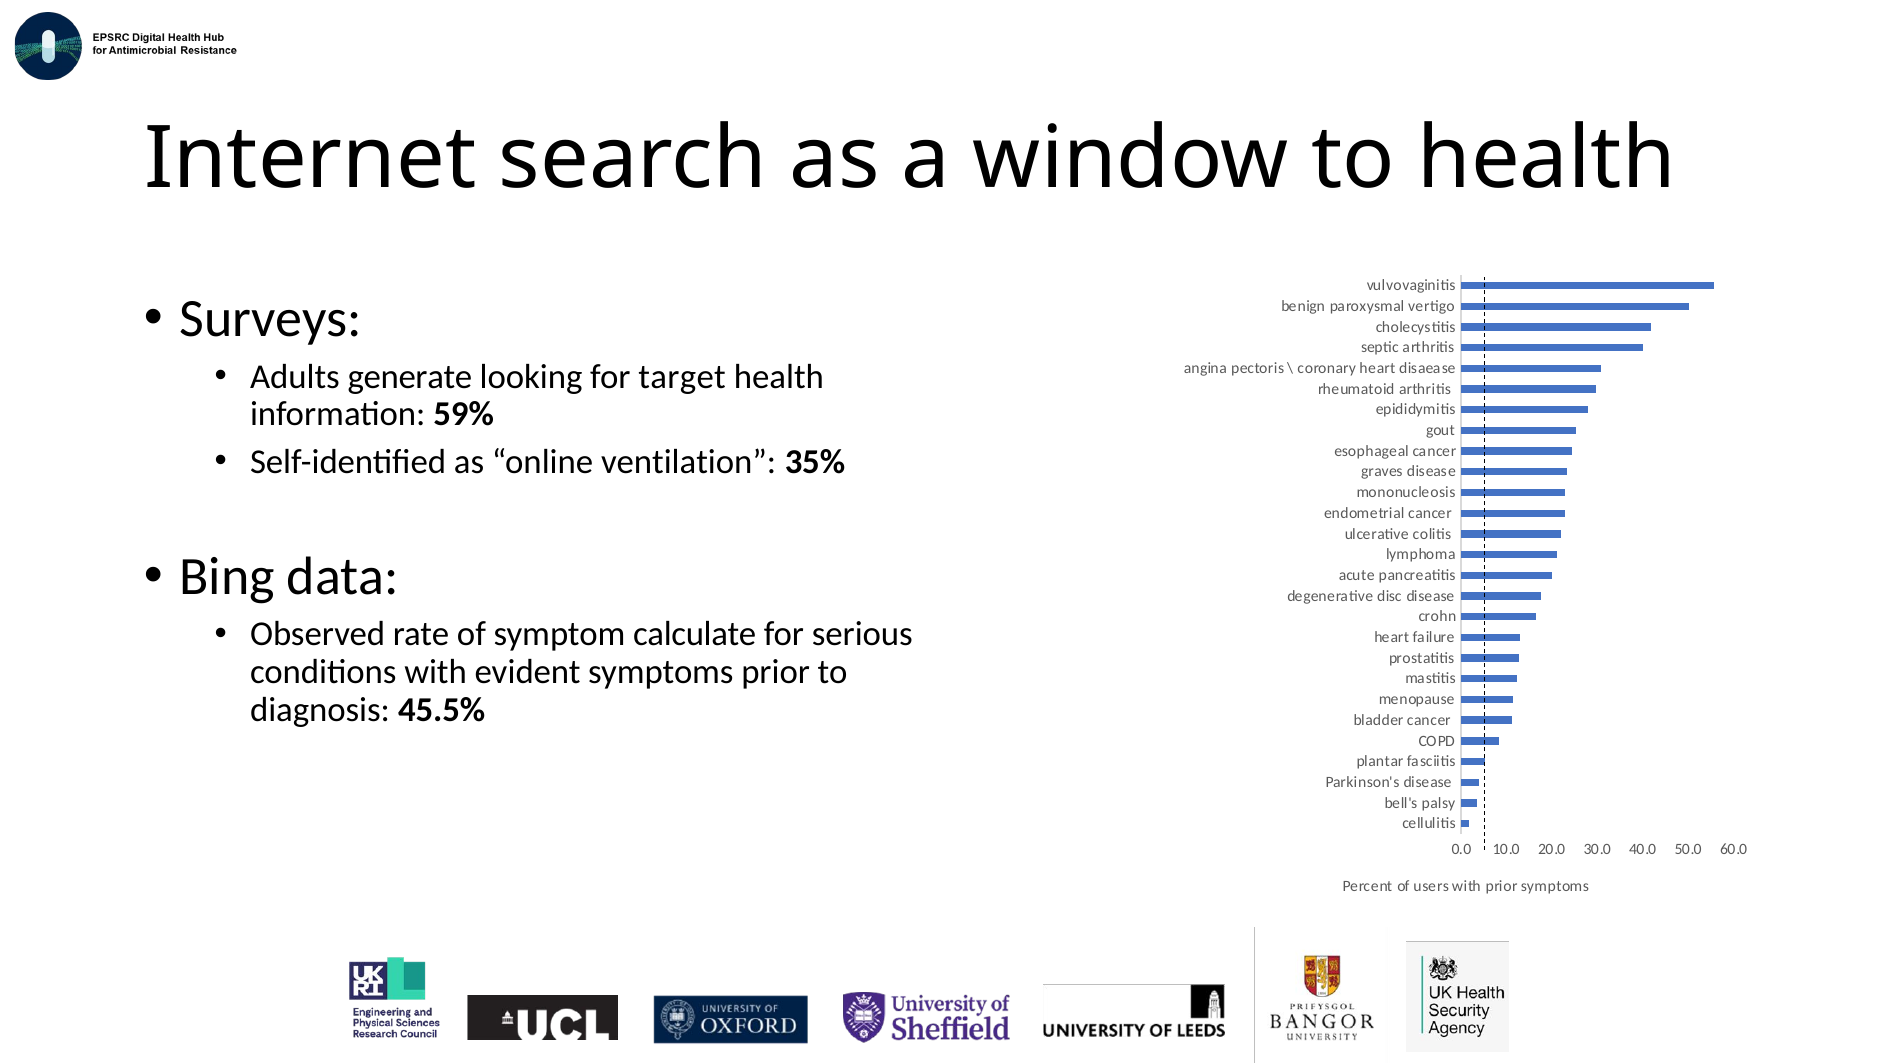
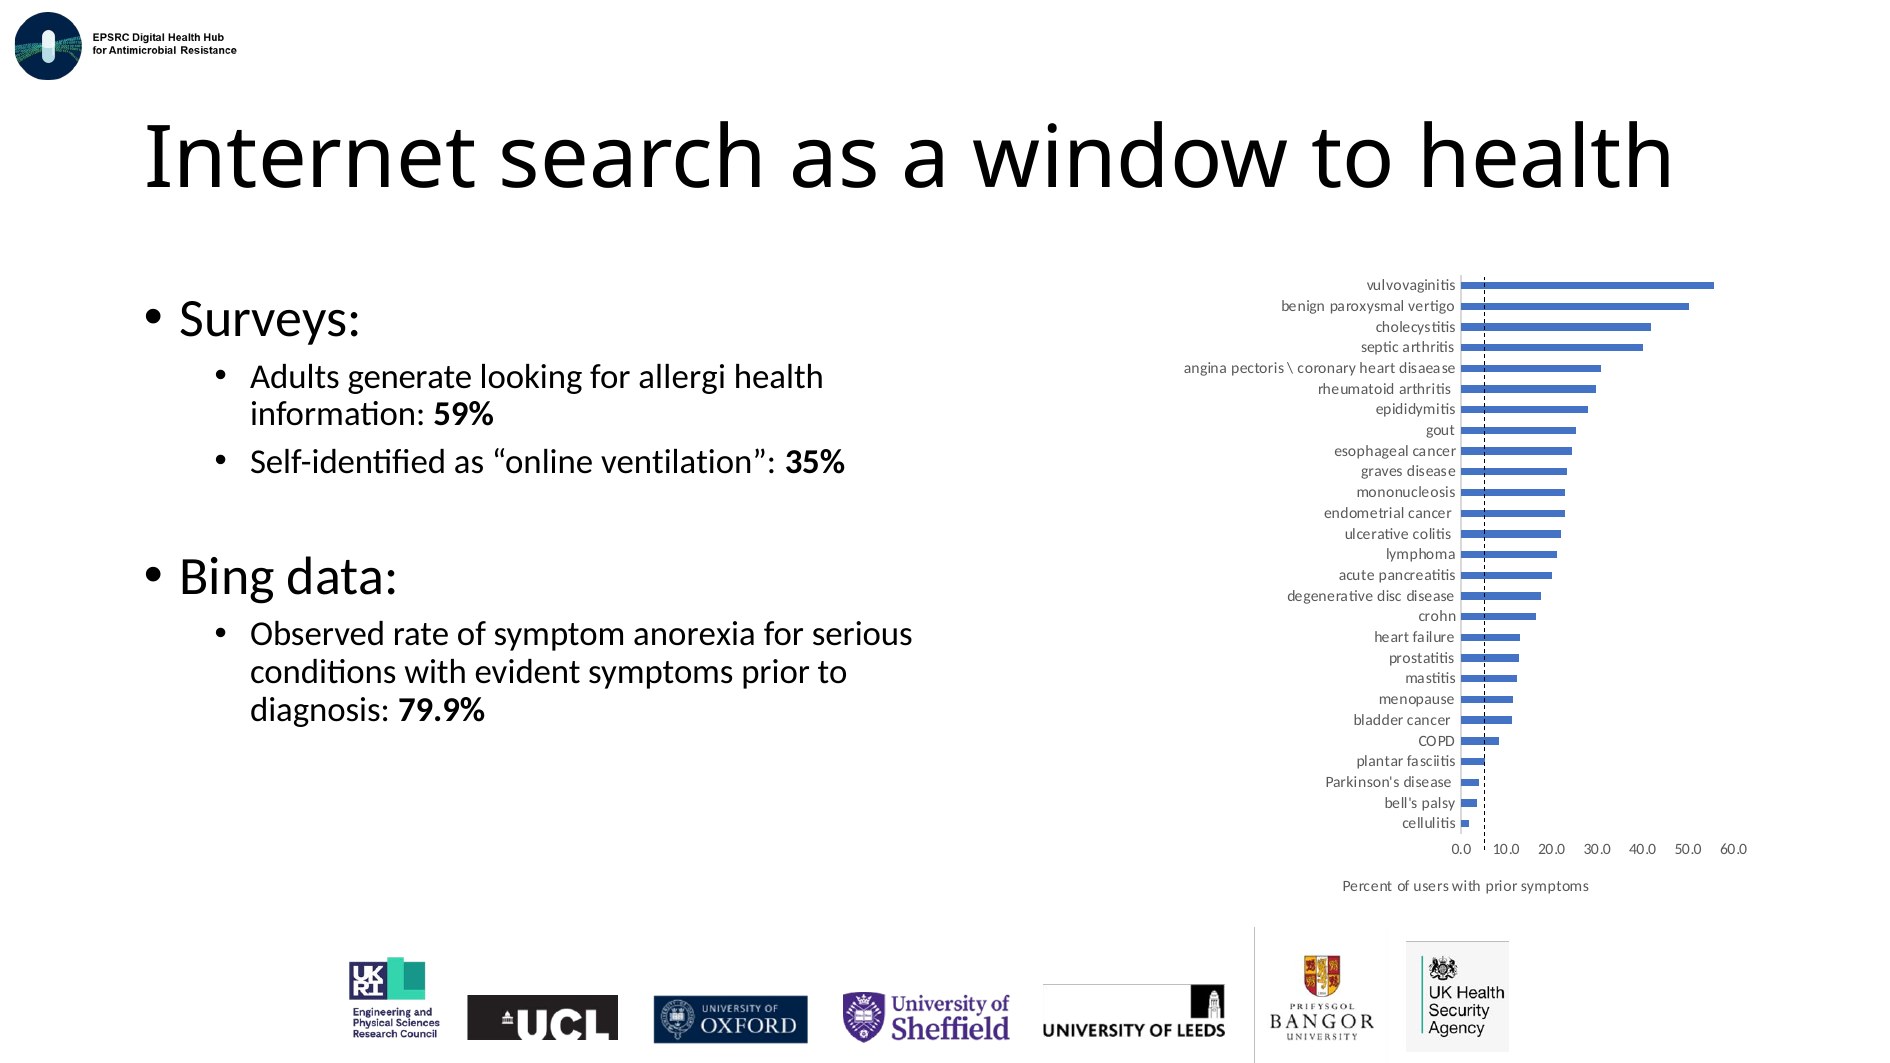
target: target -> allergi
calculate: calculate -> anorexia
45.5%: 45.5% -> 79.9%
